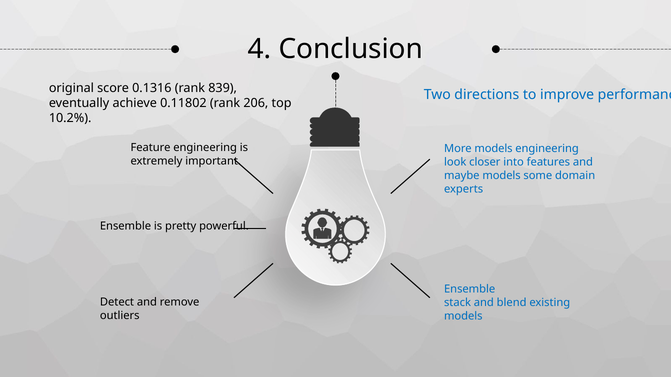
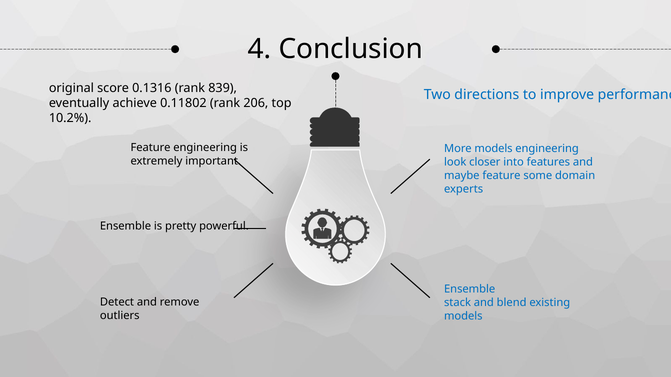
maybe models: models -> feature
